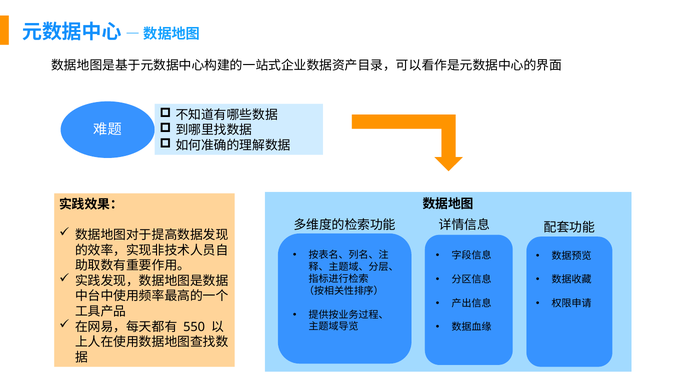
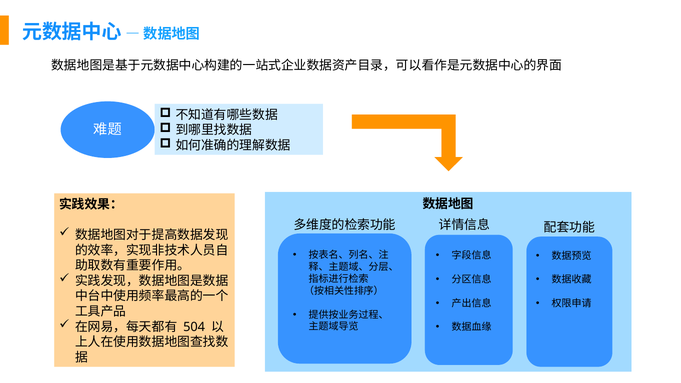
550: 550 -> 504
